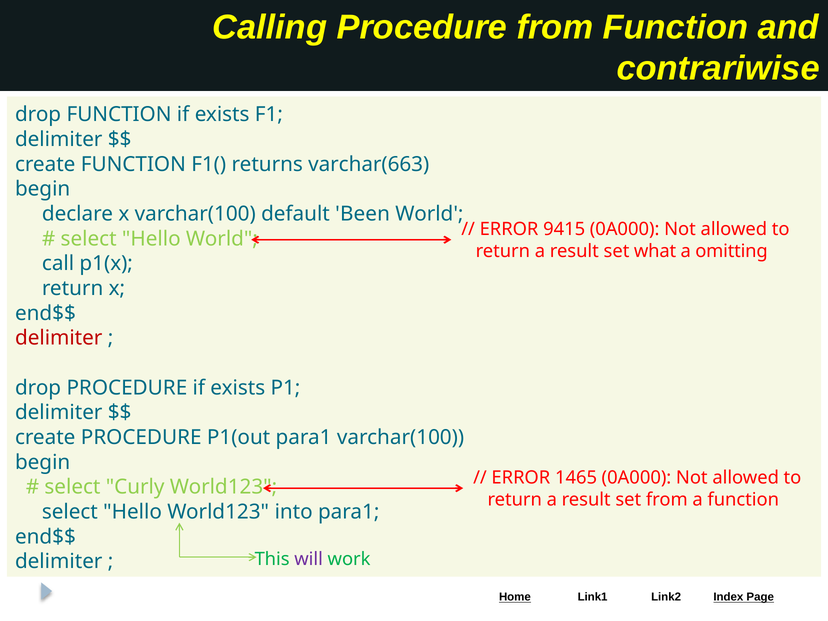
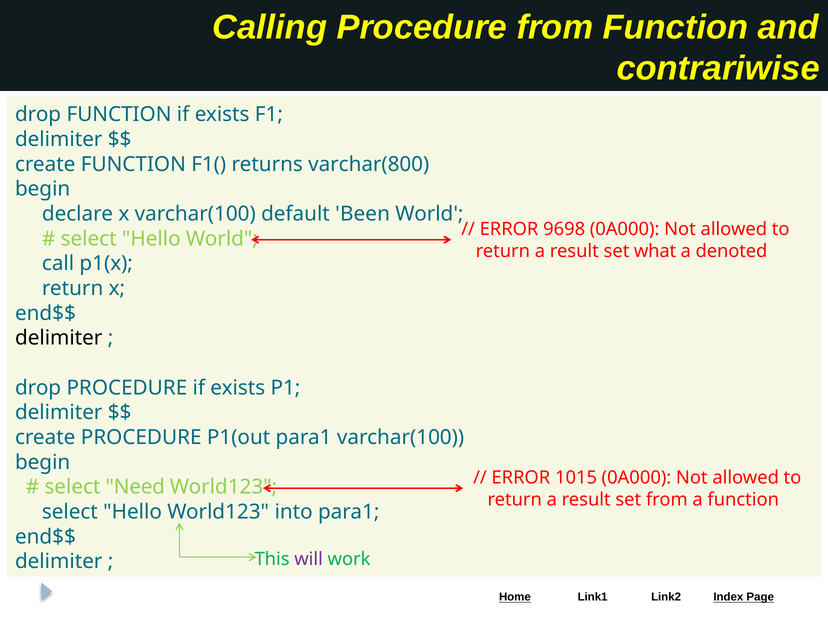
varchar(663: varchar(663 -> varchar(800
9415: 9415 -> 9698
omitting: omitting -> denoted
delimiter at (59, 338) colour: red -> black
1465: 1465 -> 1015
Curly: Curly -> Need
